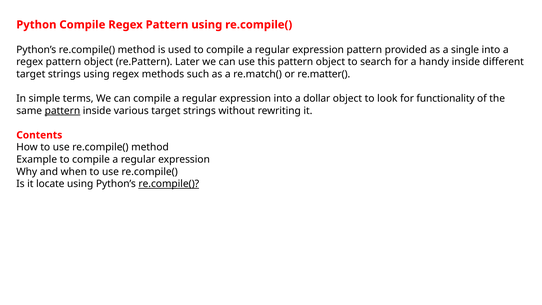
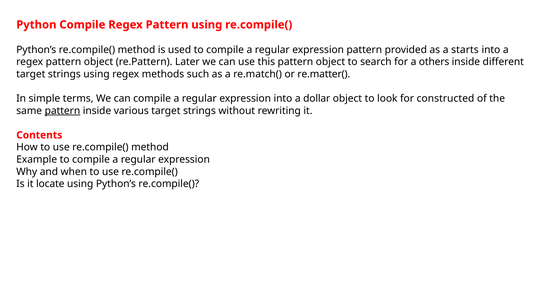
single: single -> starts
handy: handy -> others
functionality: functionality -> constructed
re.compile( at (169, 184) underline: present -> none
